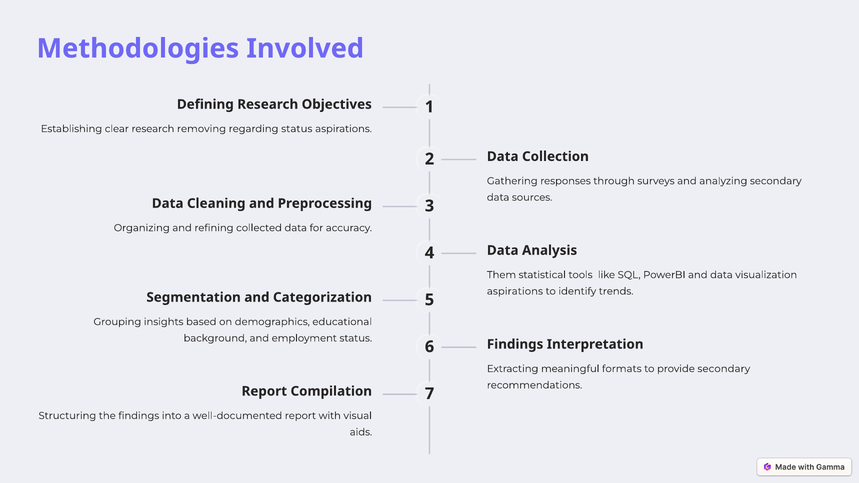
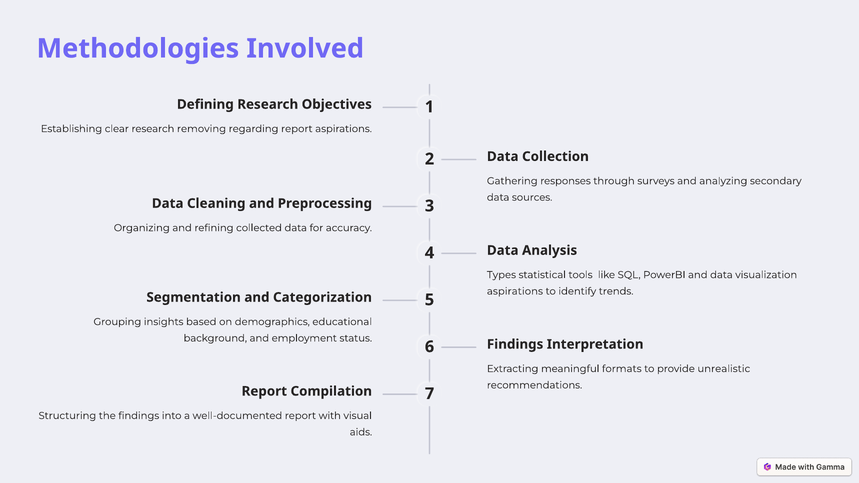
regarding status: status -> report
Them: Them -> Types
provide secondary: secondary -> unrealistic
